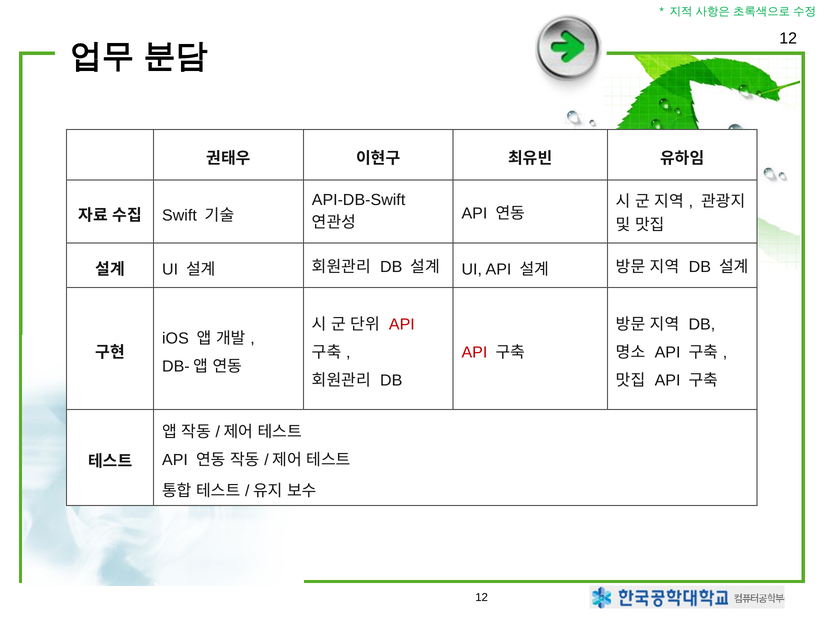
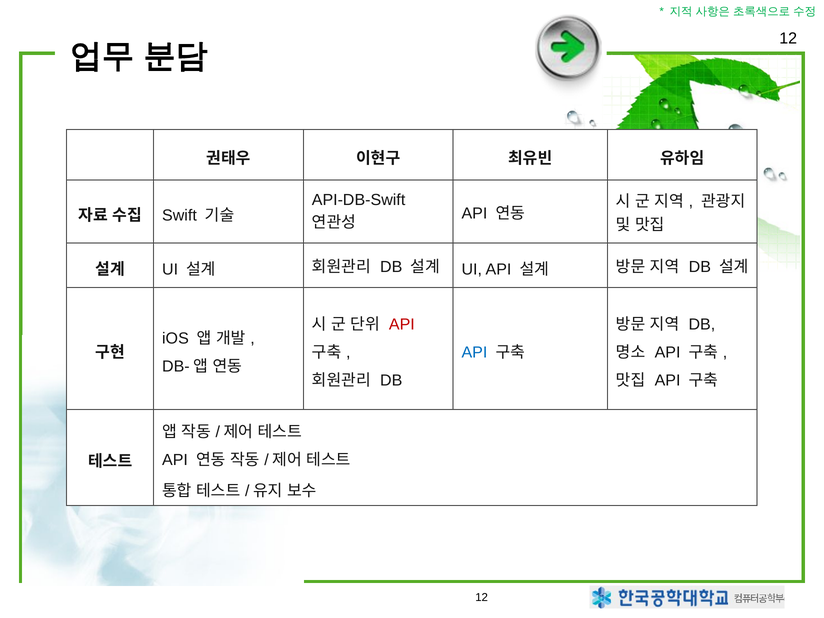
API at (474, 353) colour: red -> blue
